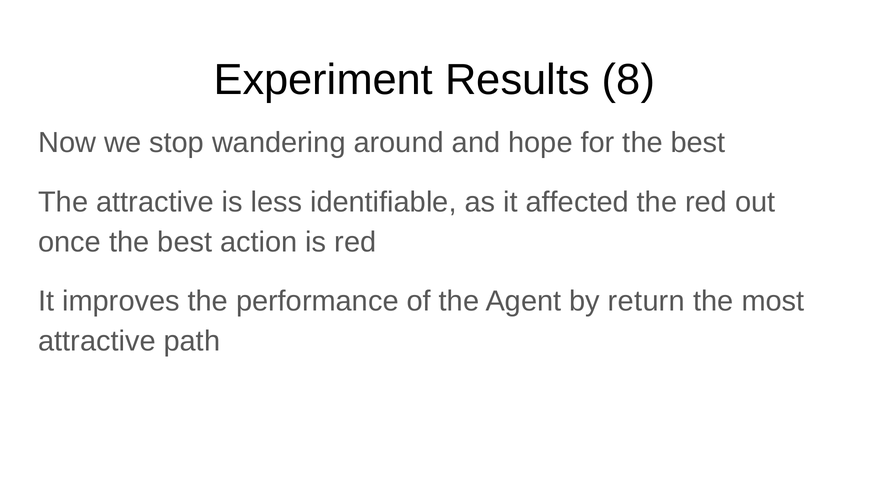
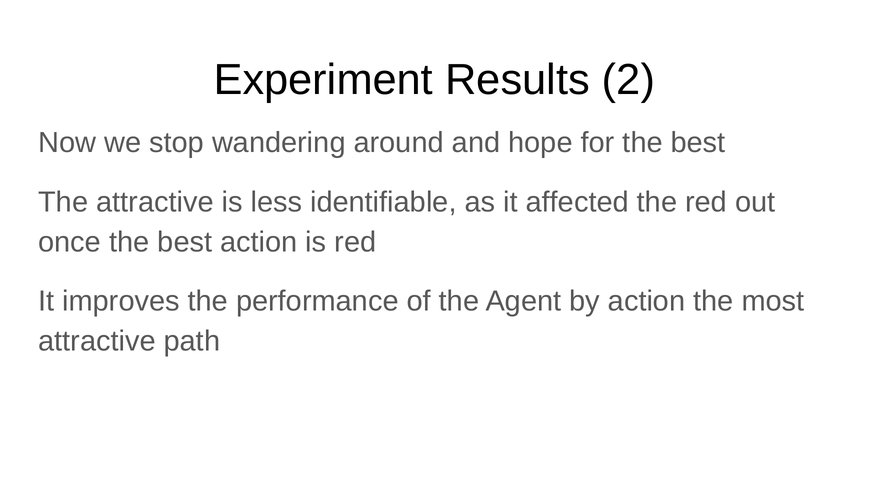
8: 8 -> 2
by return: return -> action
